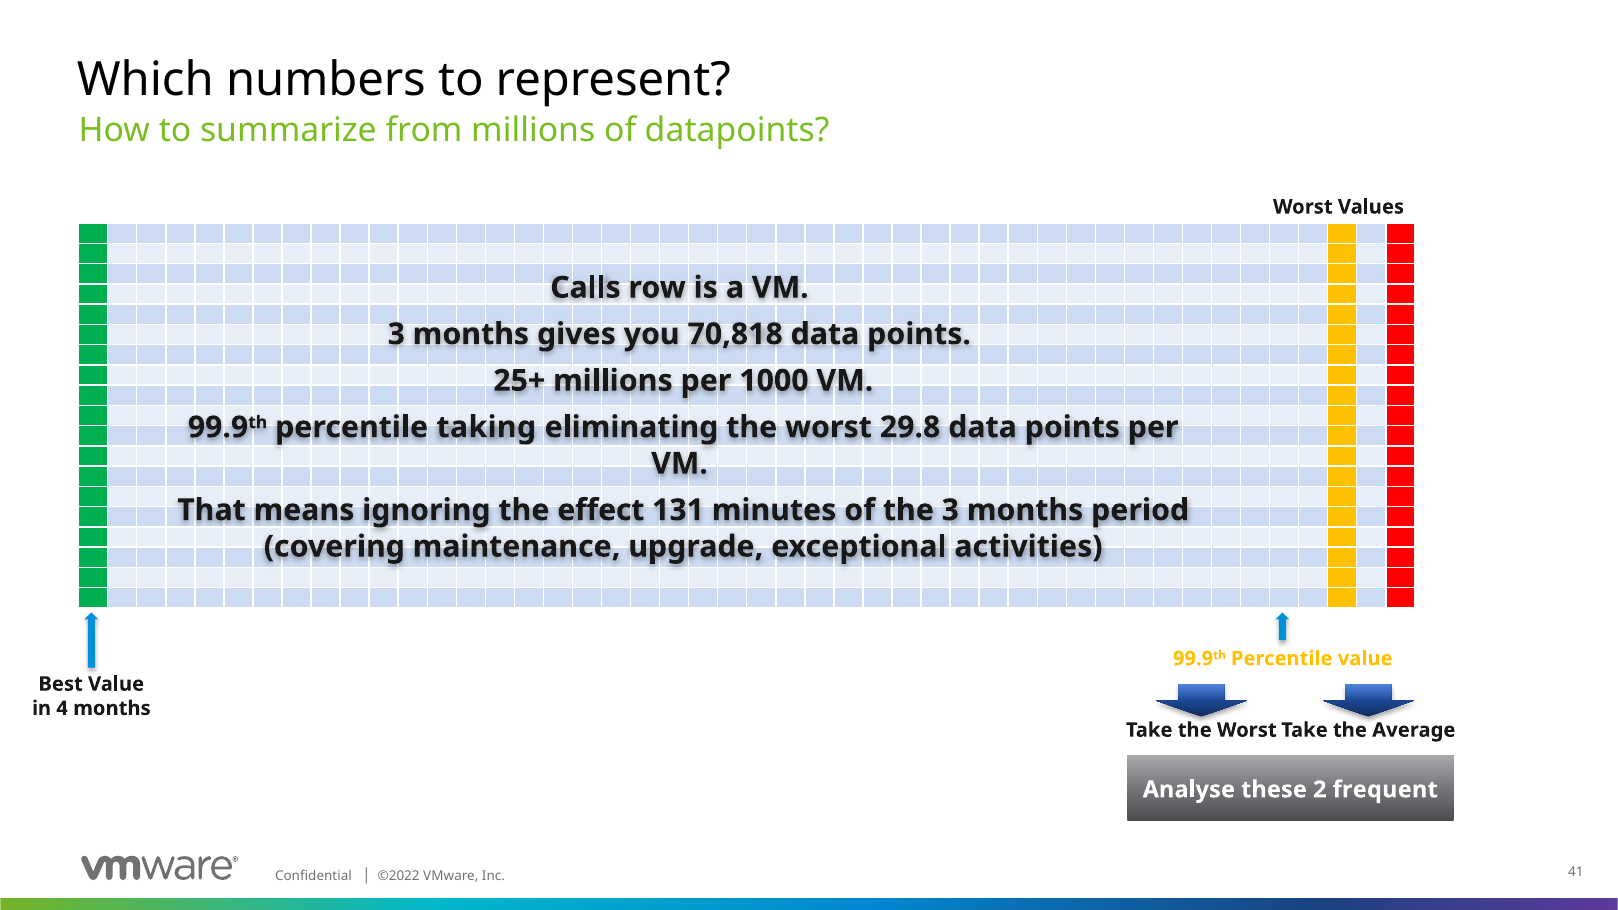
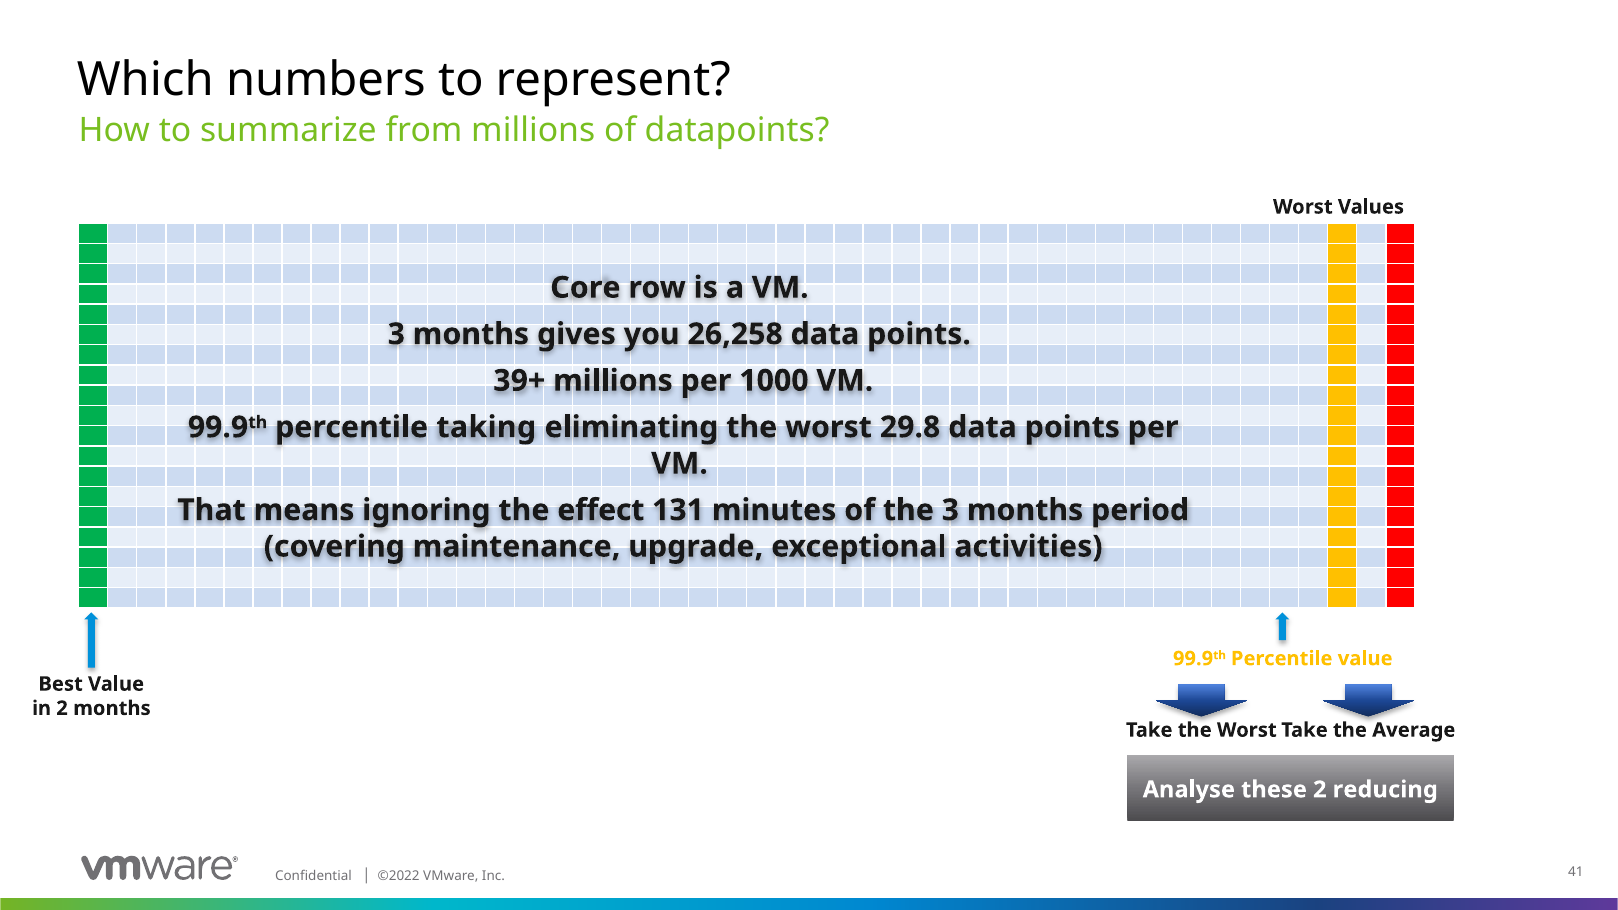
Calls: Calls -> Core
70,818: 70,818 -> 26,258
25+: 25+ -> 39+
in 4: 4 -> 2
frequent: frequent -> reducing
